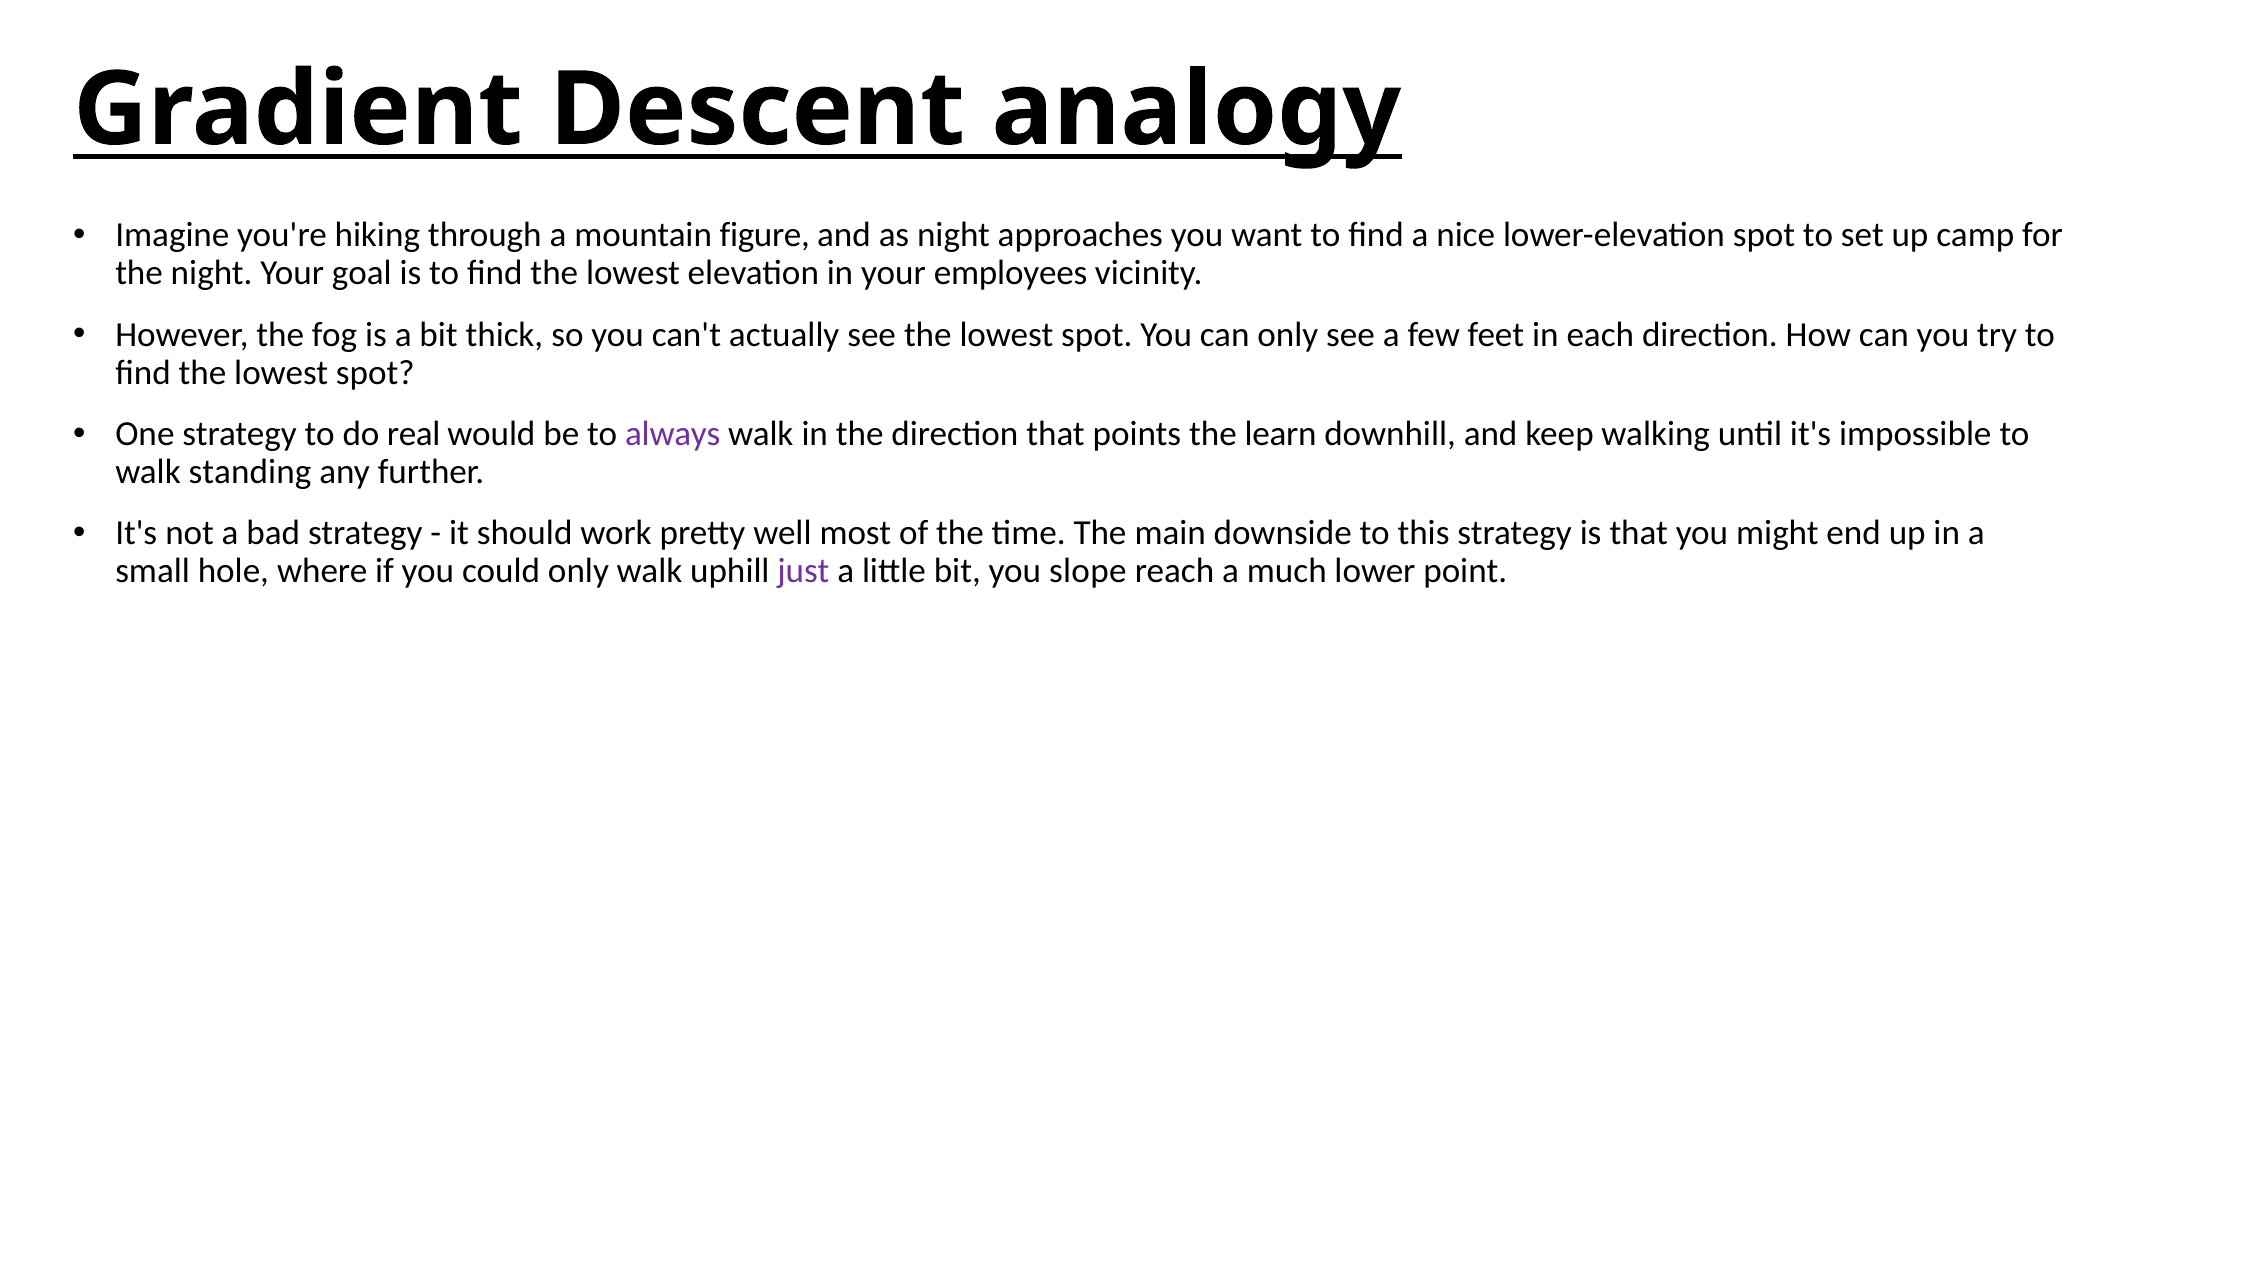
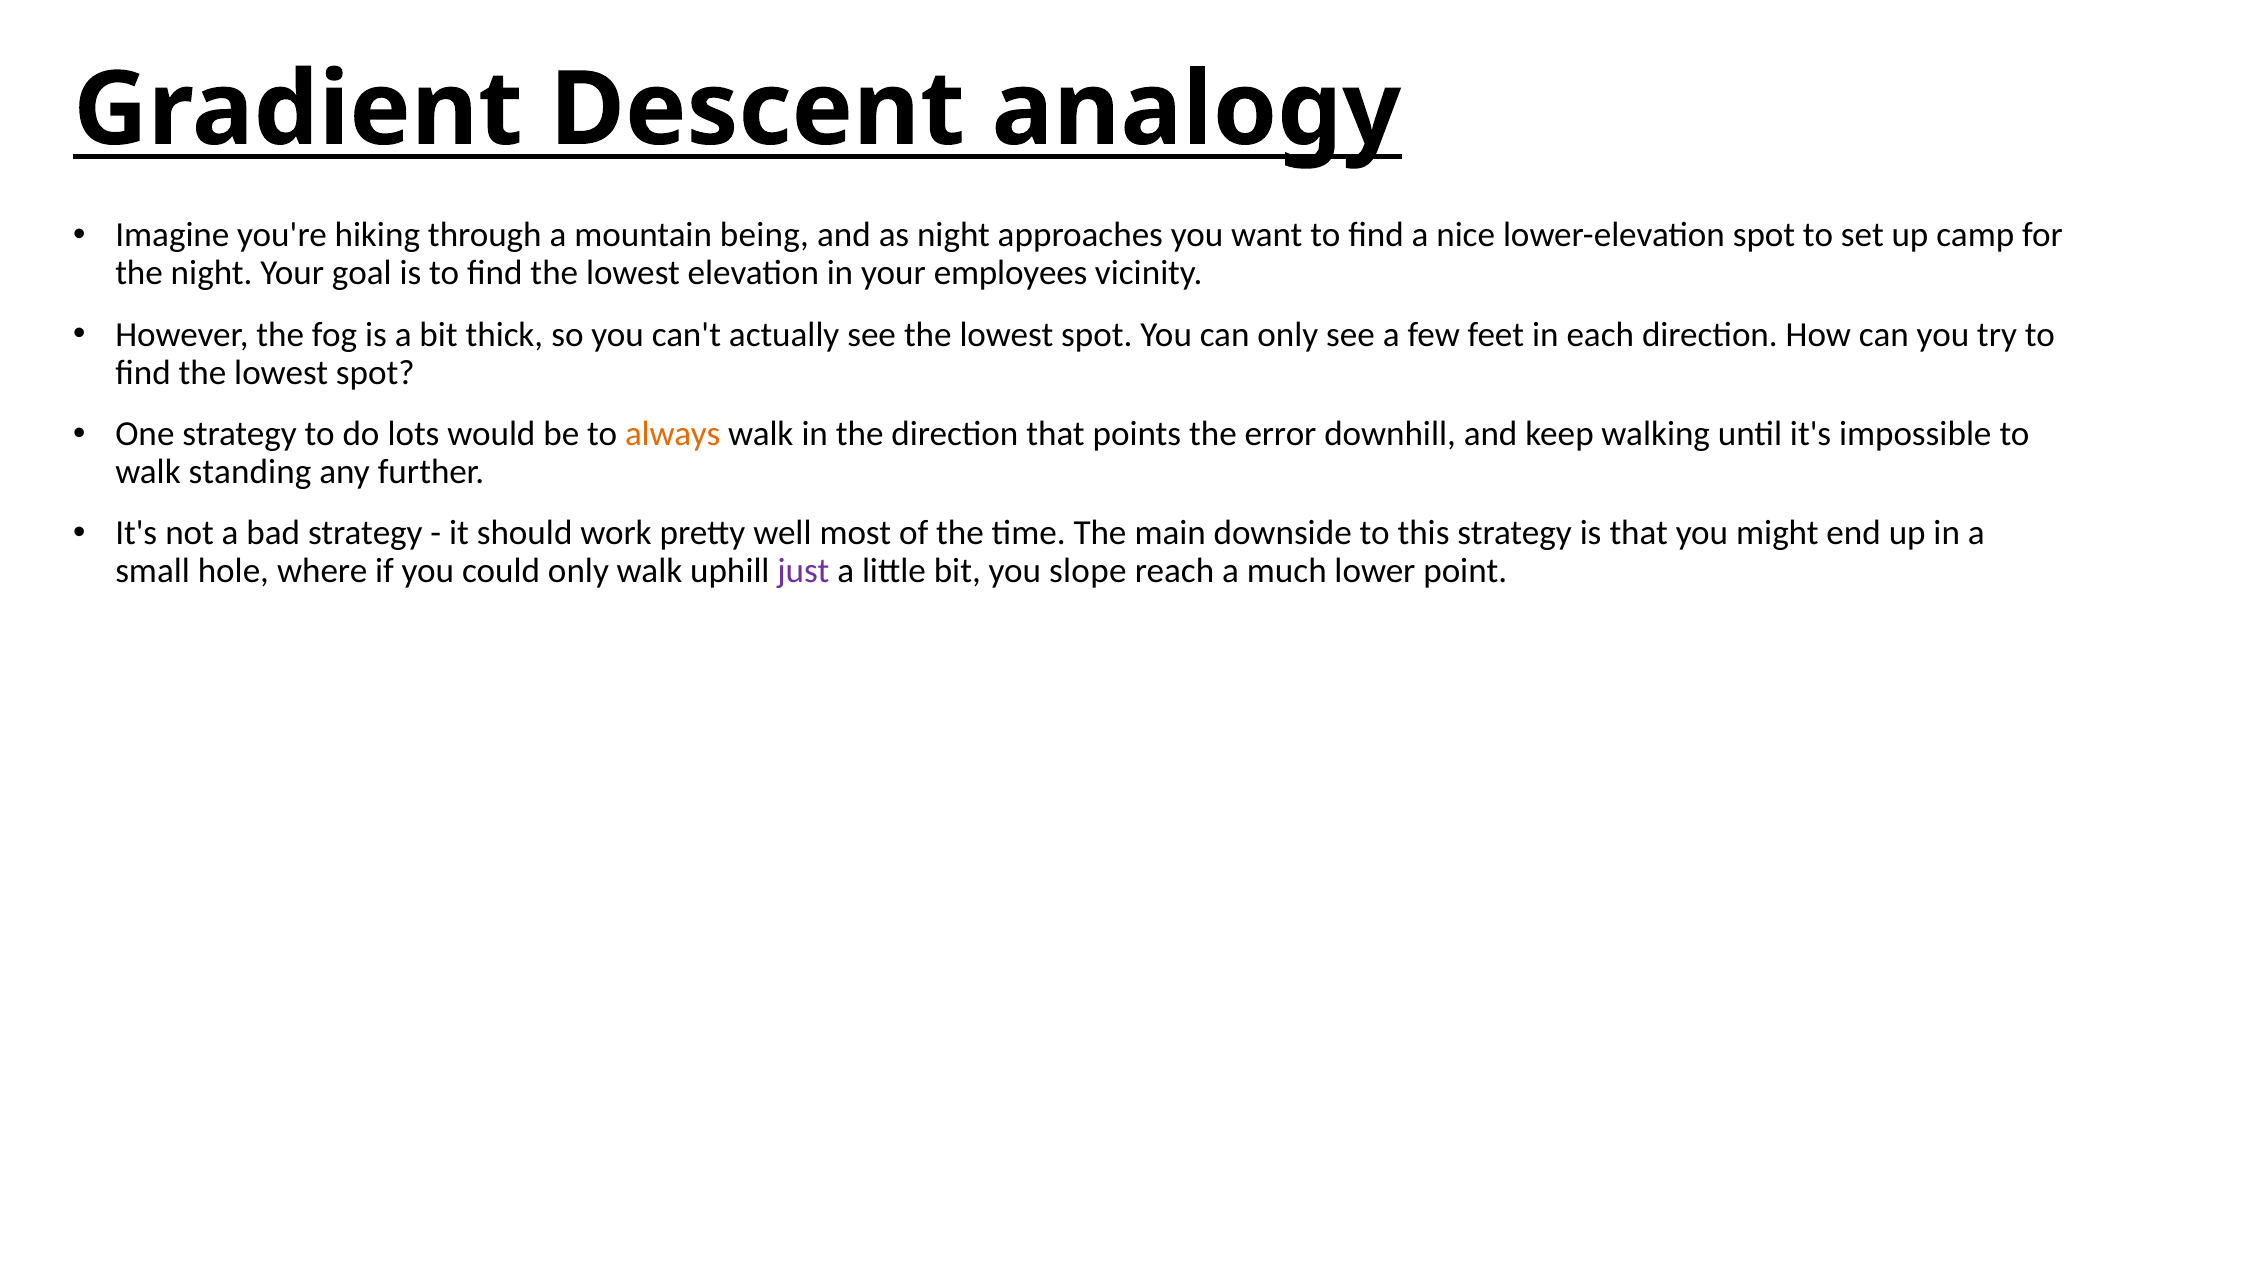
figure: figure -> being
real: real -> lots
always colour: purple -> orange
learn: learn -> error
